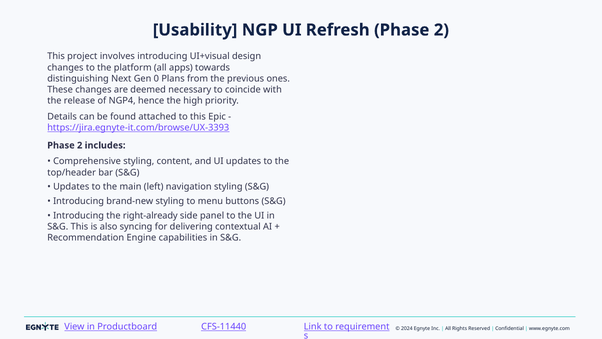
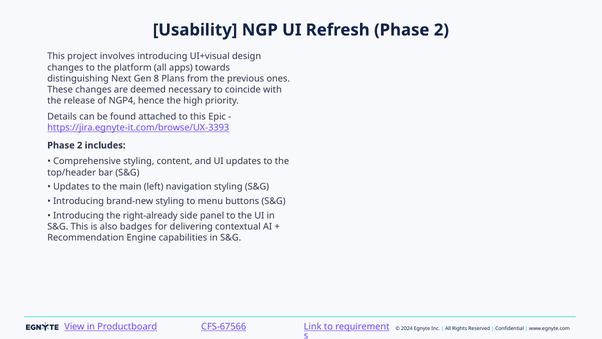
0: 0 -> 8
syncing: syncing -> badges
CFS-11440: CFS-11440 -> CFS-67566
